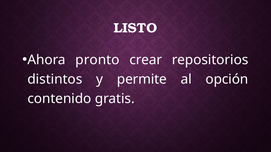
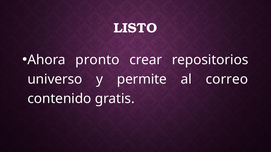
distintos: distintos -> universo
opción: opción -> correo
